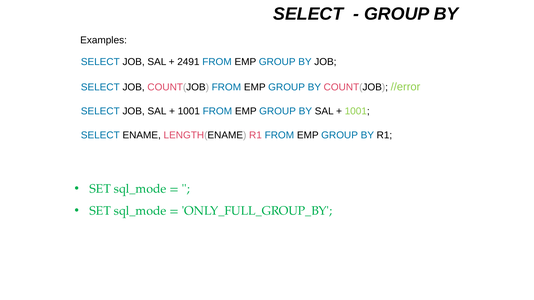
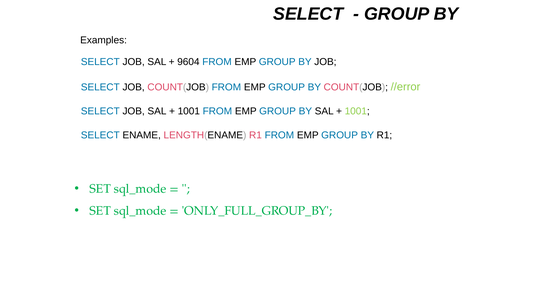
2491: 2491 -> 9604
